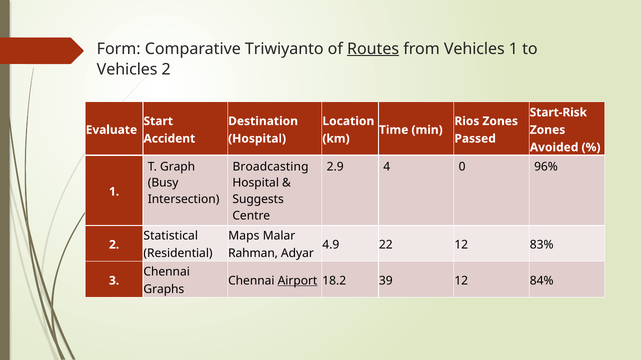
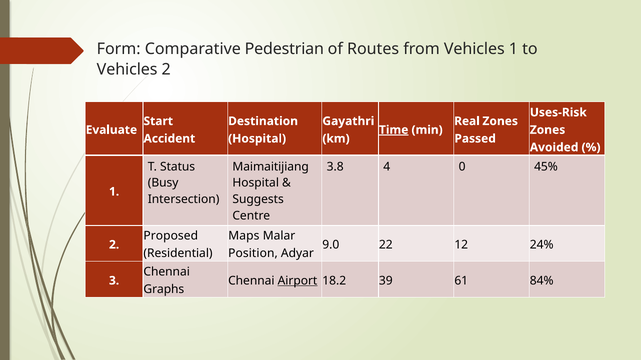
Triwiyanto: Triwiyanto -> Pedestrian
Routes underline: present -> none
Start-Risk: Start-Risk -> Uses-Risk
Location: Location -> Gayathri
Rios: Rios -> Real
Time underline: none -> present
Graph: Graph -> Status
Broadcasting: Broadcasting -> Maimaitijiang
2.9: 2.9 -> 3.8
96%: 96% -> 45%
Statistical: Statistical -> Proposed
4.9: 4.9 -> 9.0
83%: 83% -> 24%
Rahman: Rahman -> Position
39 12: 12 -> 61
